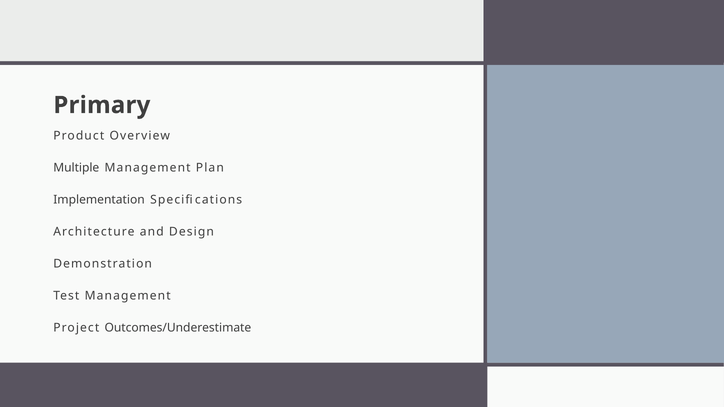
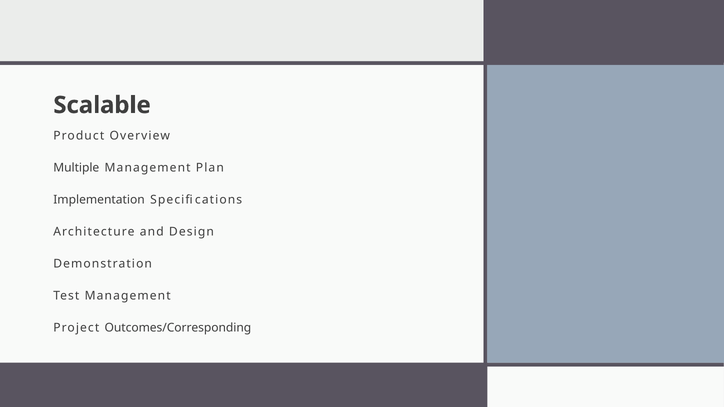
Primary: Primary -> Scalable
Outcomes/Underestimate: Outcomes/Underestimate -> Outcomes/Corresponding
